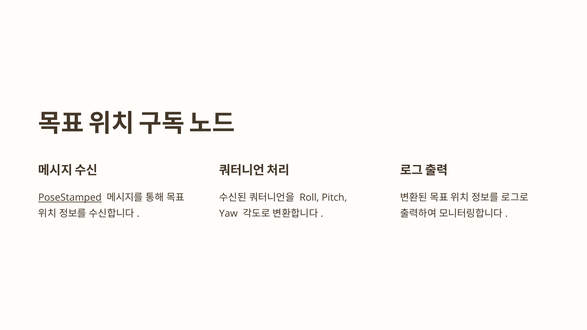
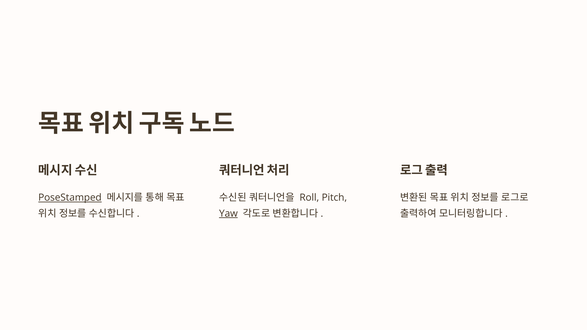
Yaw underline: none -> present
